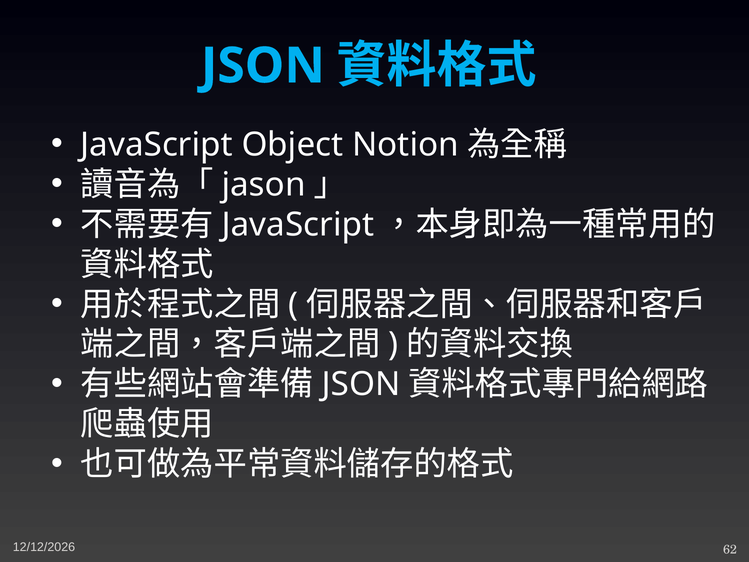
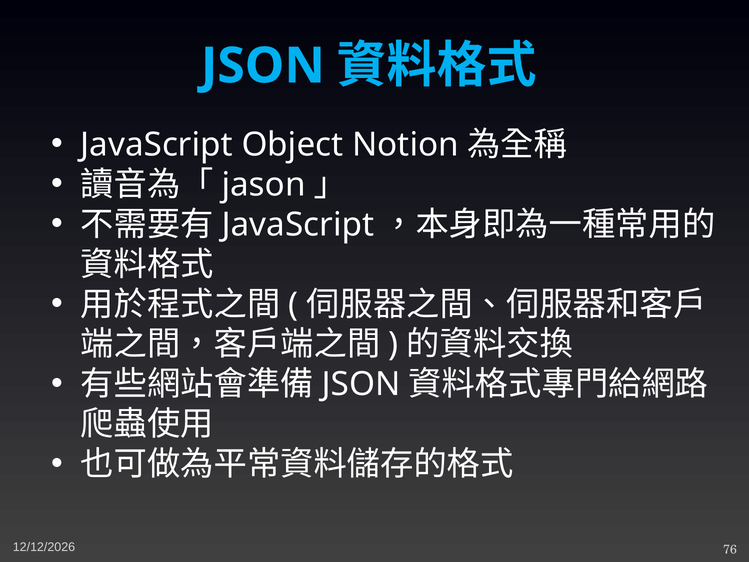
62: 62 -> 76
